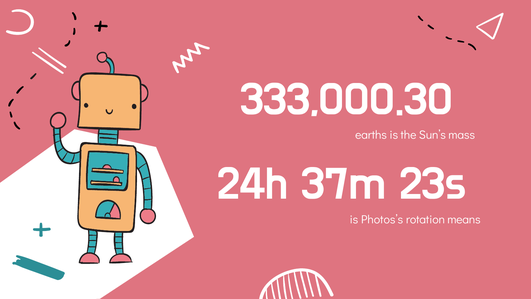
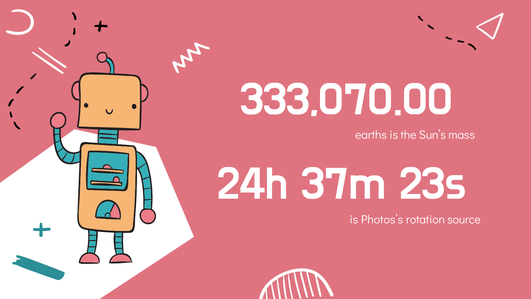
333,000.30: 333,000.30 -> 333,070.00
means: means -> source
